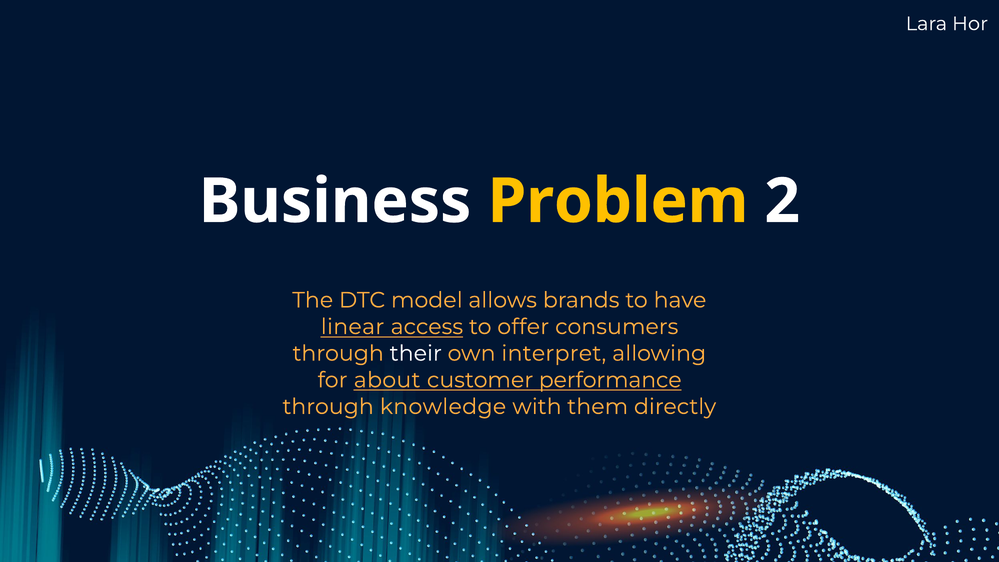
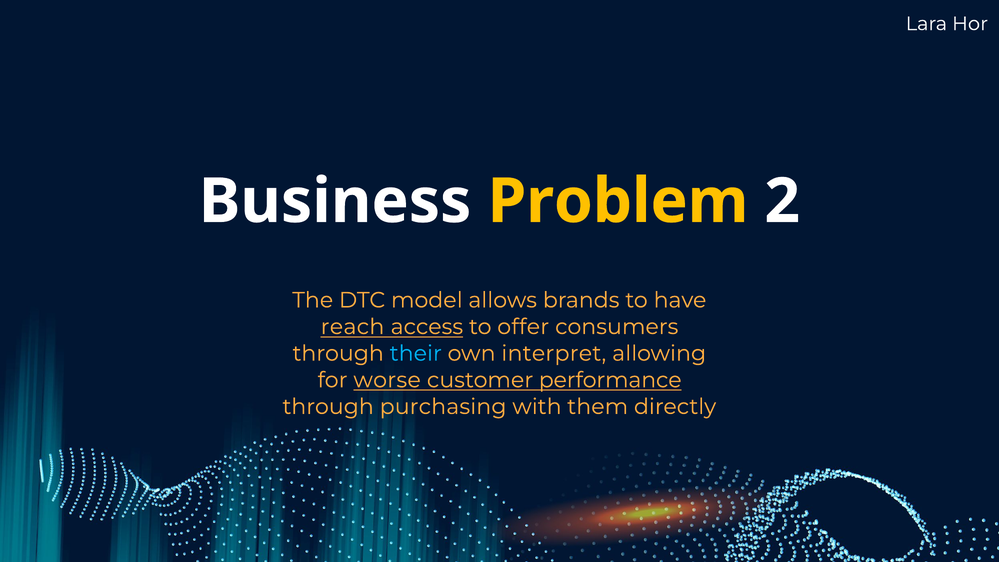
linear: linear -> reach
their colour: white -> light blue
about: about -> worse
knowledge: knowledge -> purchasing
